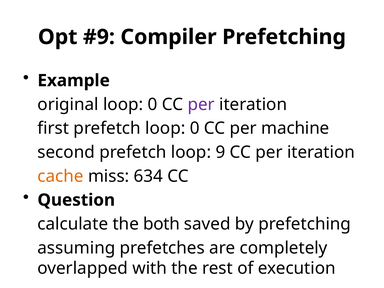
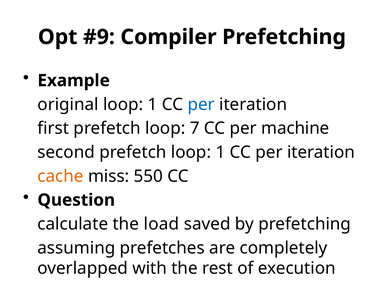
original loop 0: 0 -> 1
per at (201, 104) colour: purple -> blue
prefetch loop 0: 0 -> 7
prefetch loop 9: 9 -> 1
634: 634 -> 550
both: both -> load
